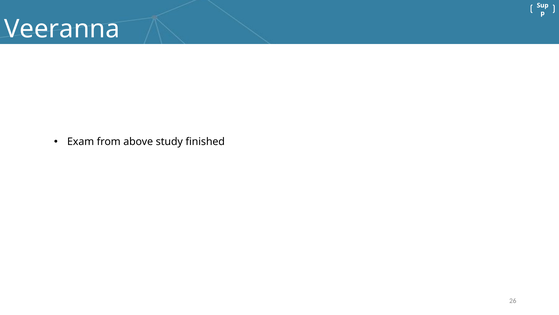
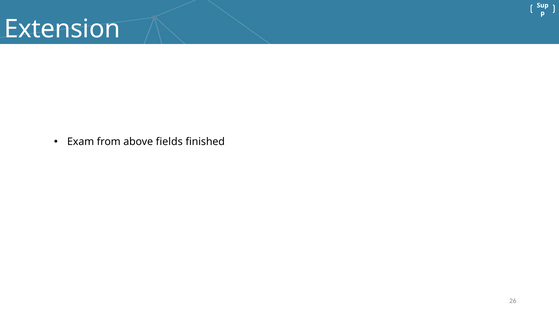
Veeranna: Veeranna -> Extension
study: study -> fields
